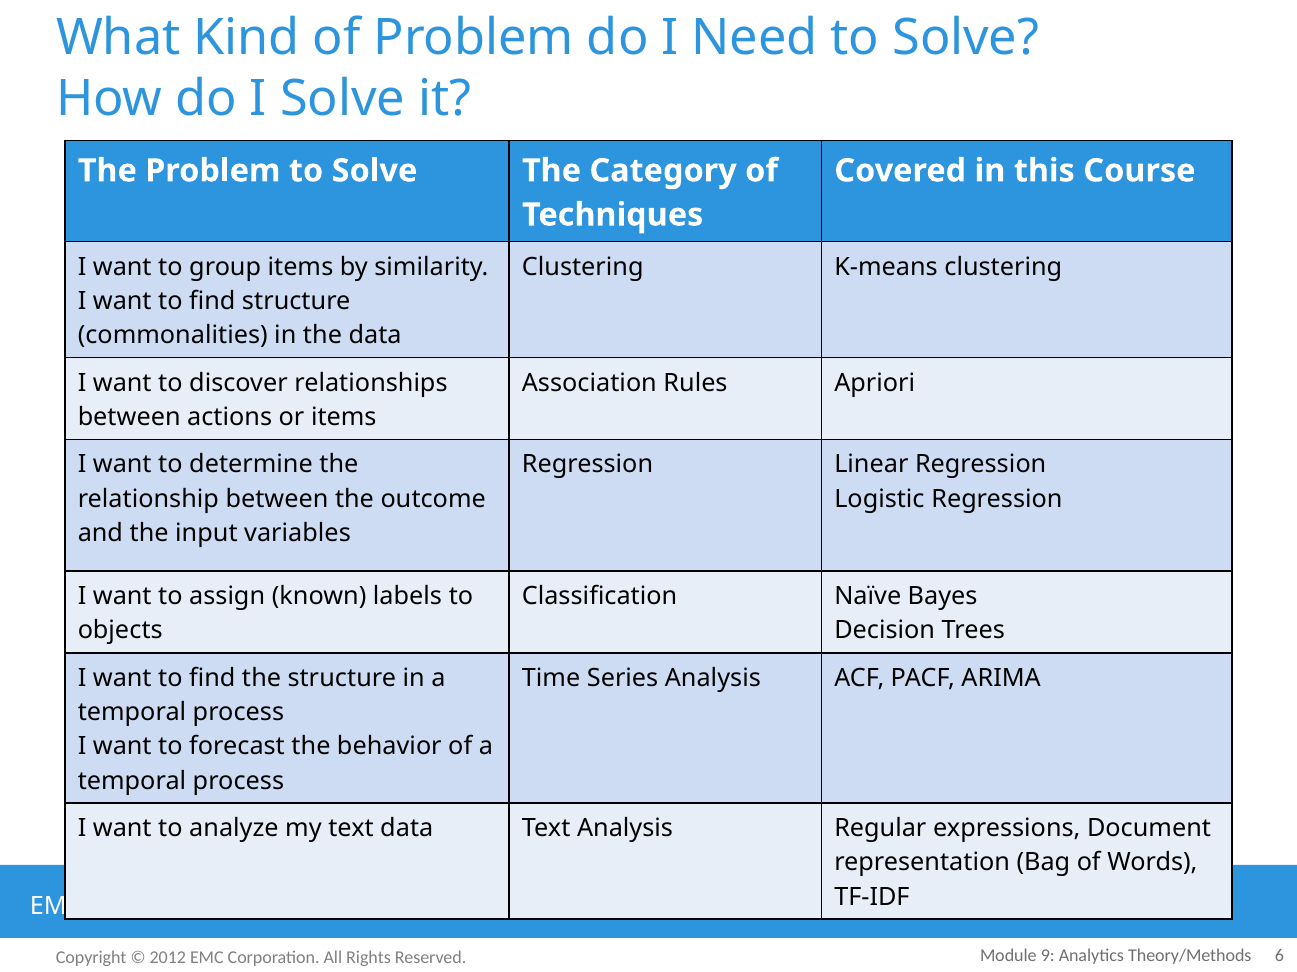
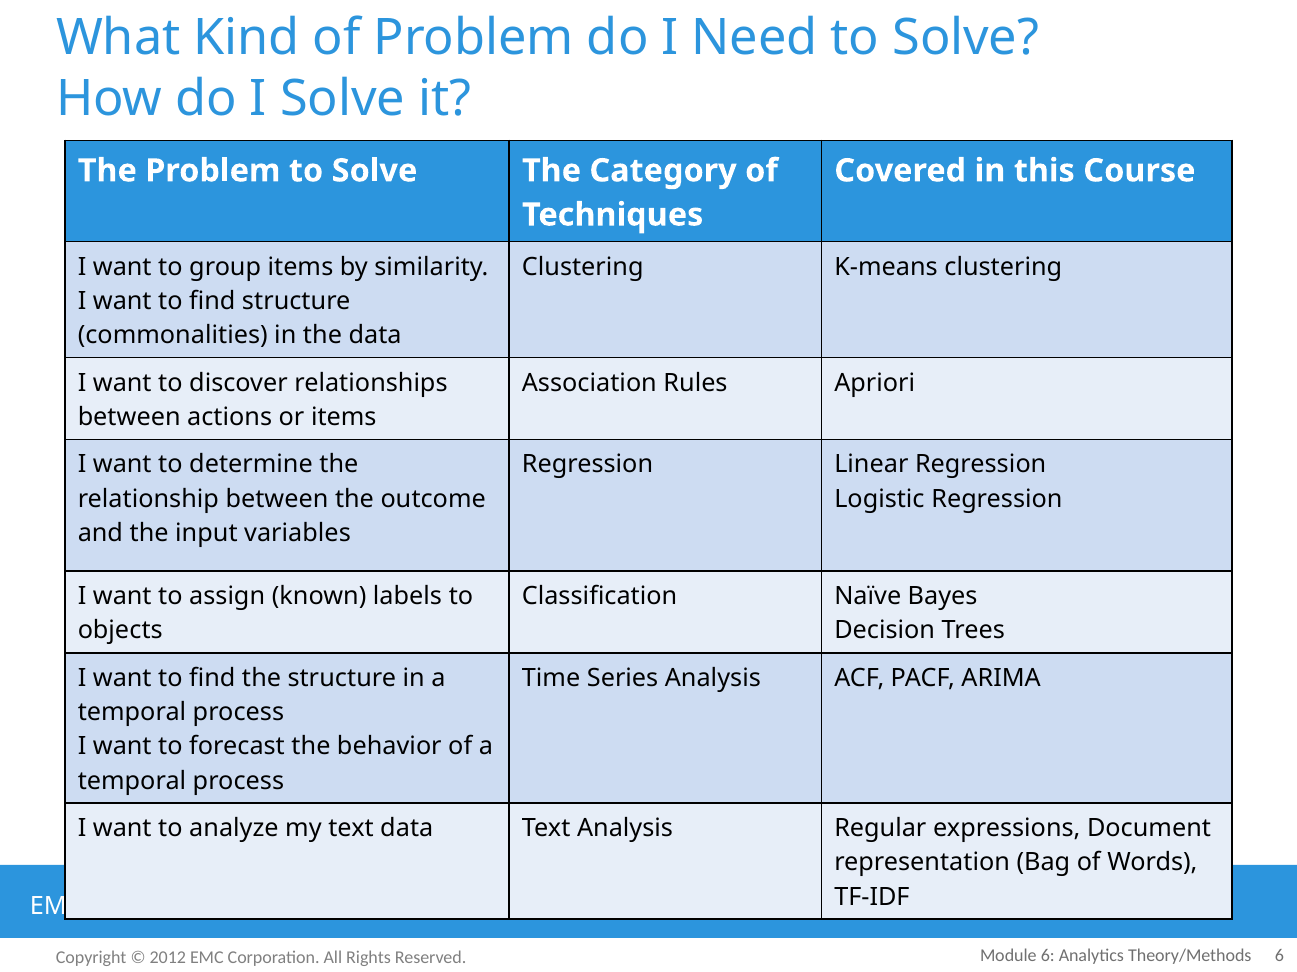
Module 9: 9 -> 6
